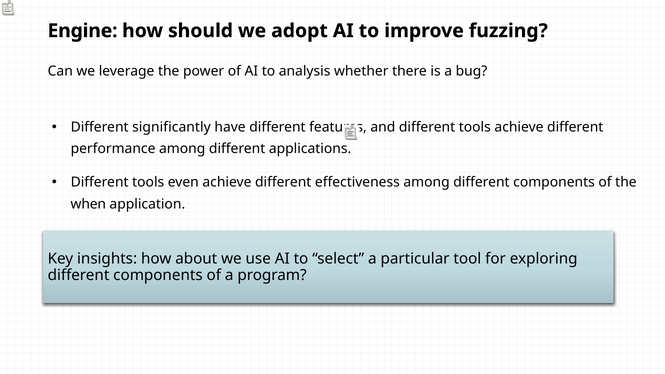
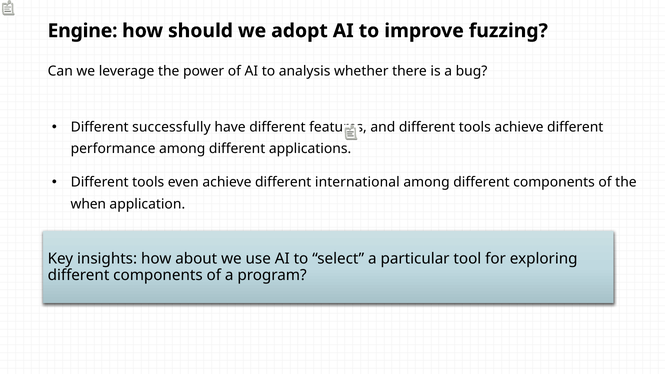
significantly: significantly -> successfully
effectiveness: effectiveness -> international
